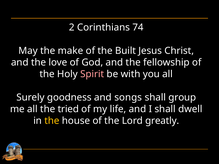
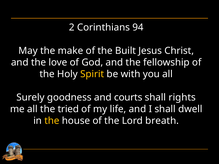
74: 74 -> 94
Spirit colour: pink -> yellow
songs: songs -> courts
group: group -> rights
greatly: greatly -> breath
